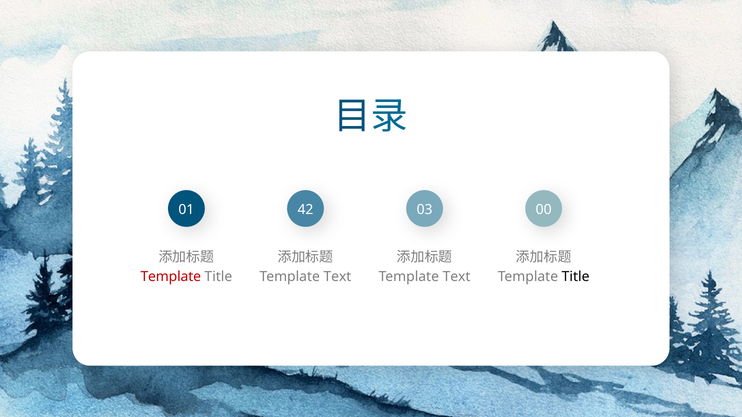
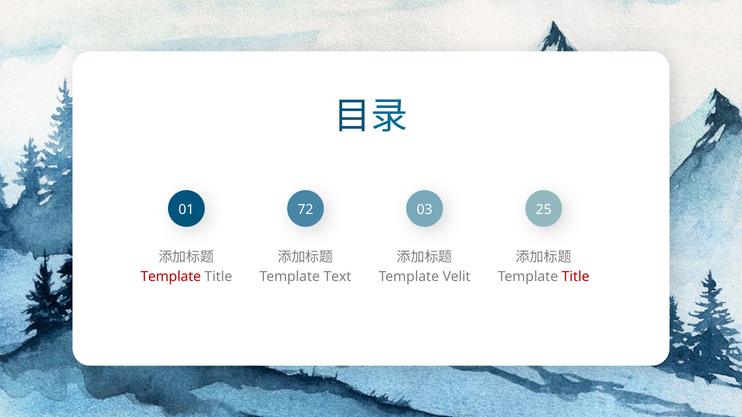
42: 42 -> 72
00: 00 -> 25
Text at (457, 277): Text -> Velit
Title at (576, 277) colour: black -> red
